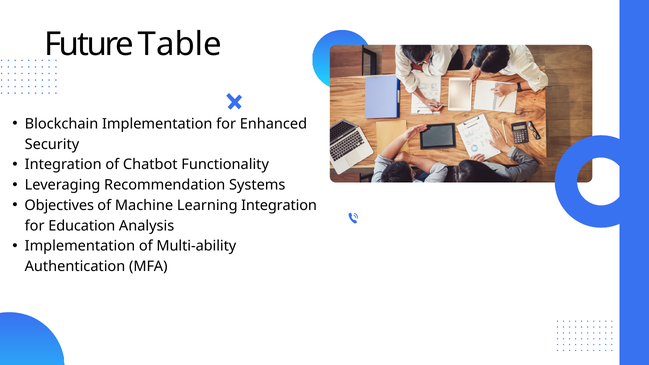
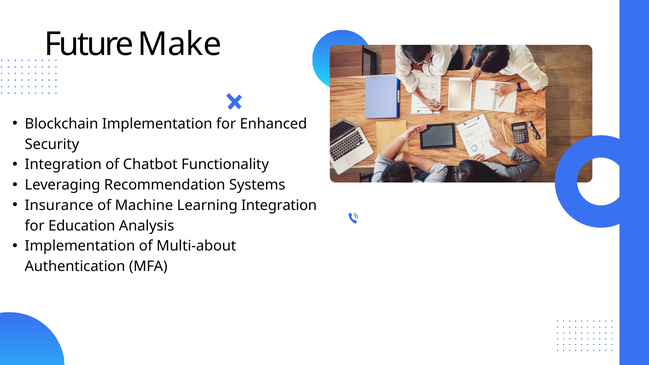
Table: Table -> Make
Objectives: Objectives -> Insurance
Multi-ability: Multi-ability -> Multi-about
